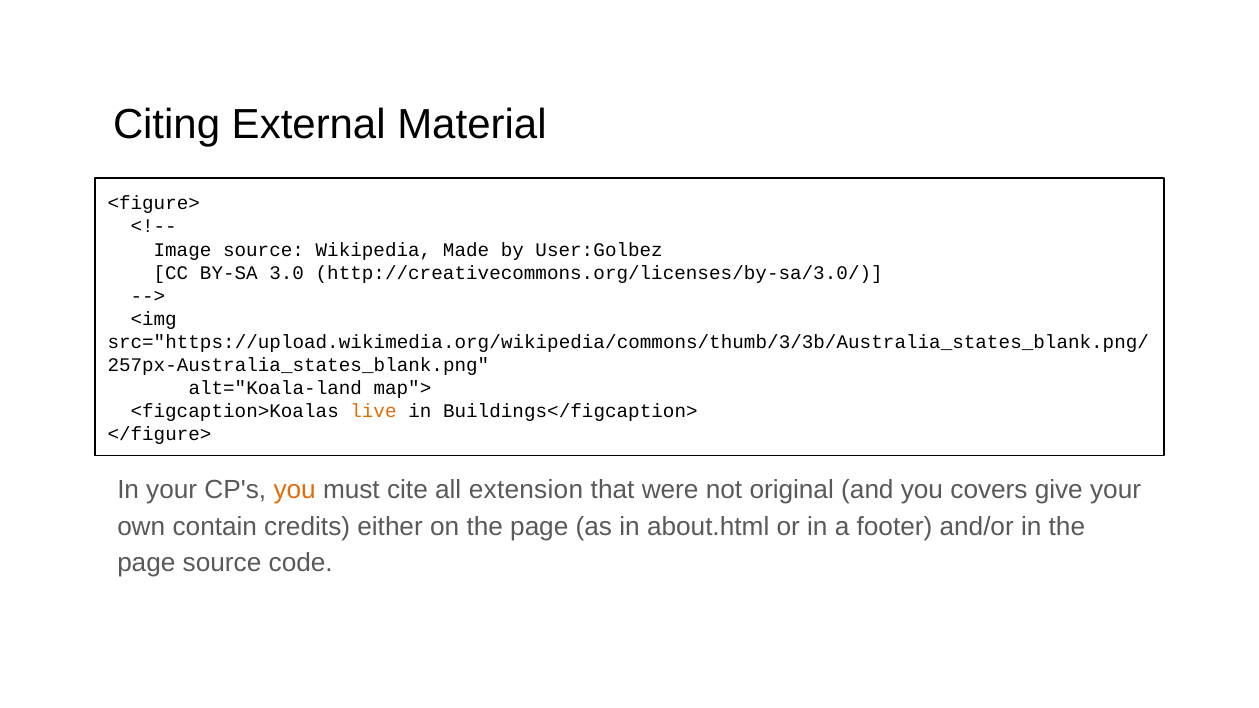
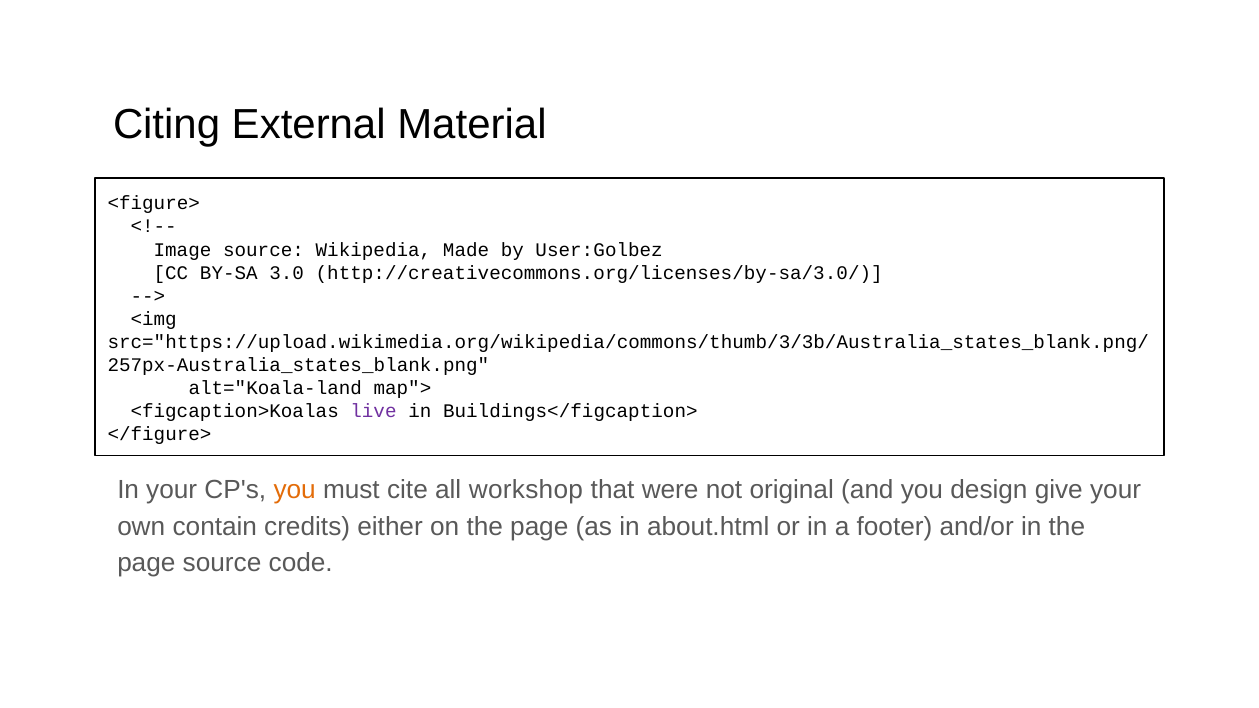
live colour: orange -> purple
extension: extension -> workshop
covers: covers -> design
